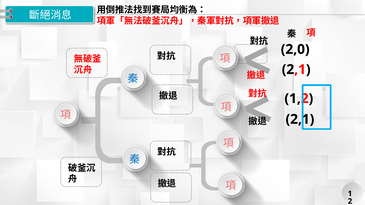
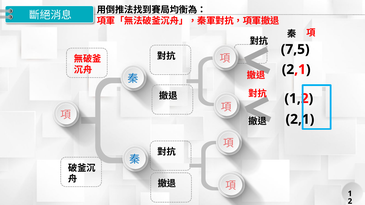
2,0: 2,0 -> 7,5
